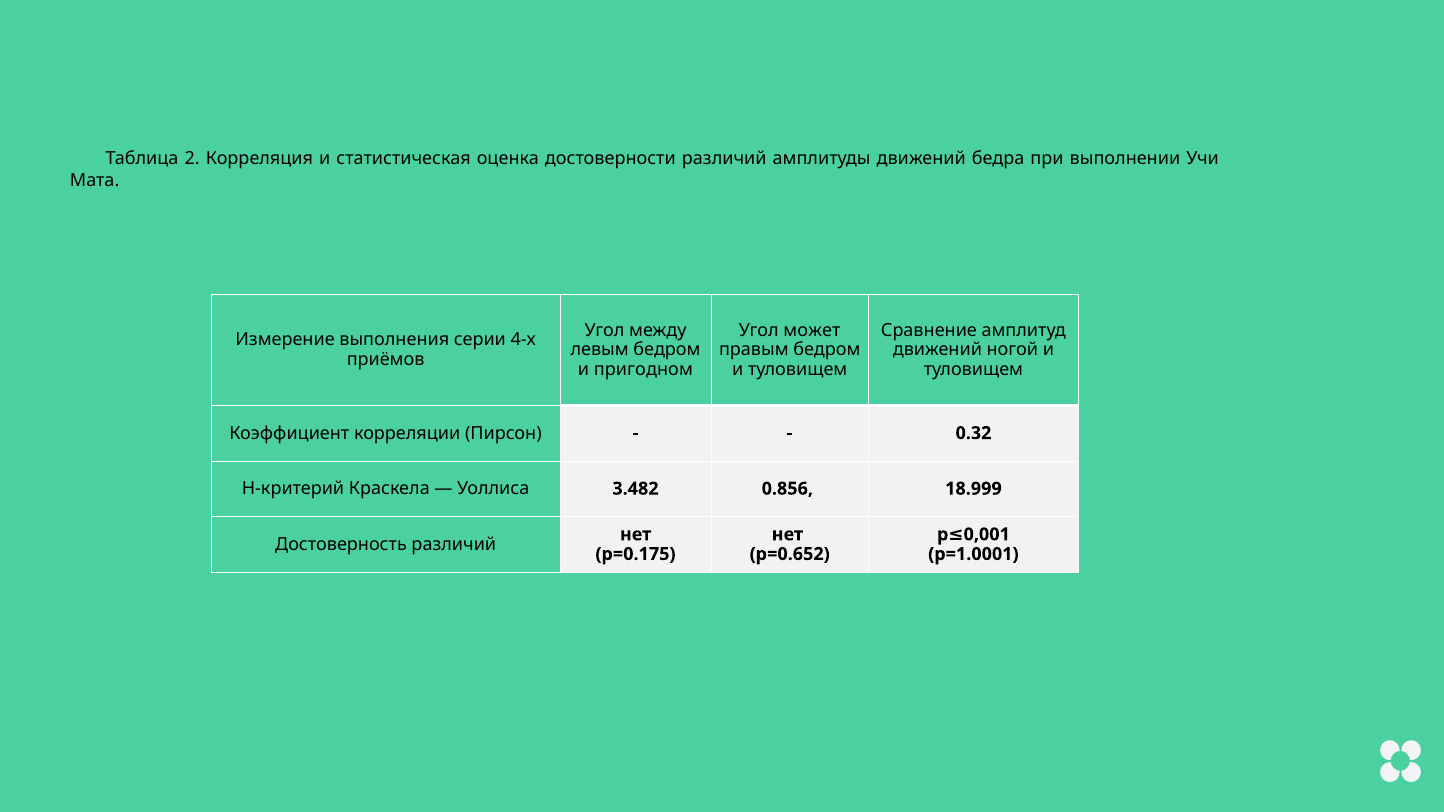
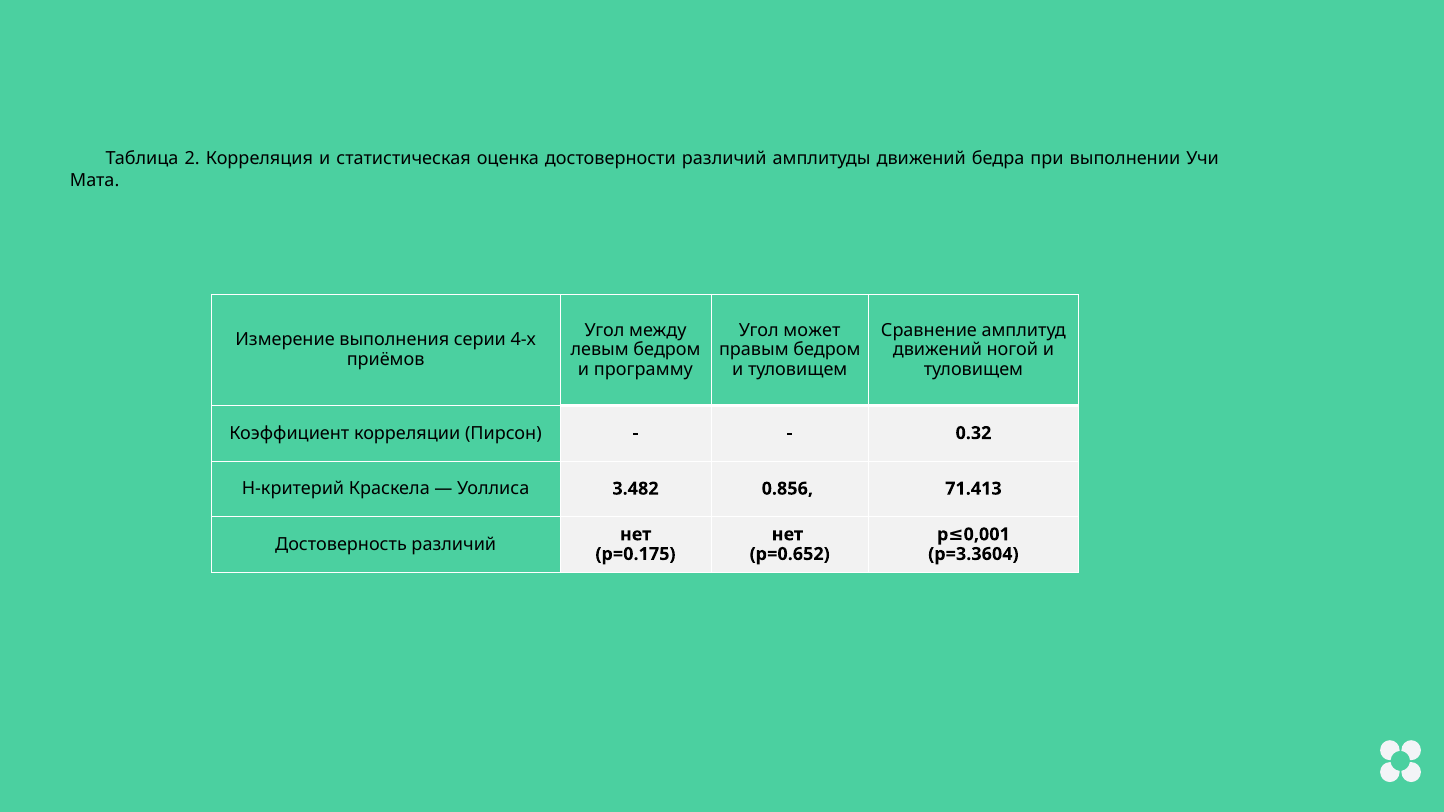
пригодном: пригодном -> программу
18.999: 18.999 -> 71.413
p=1.0001: p=1.0001 -> p=3.3604
